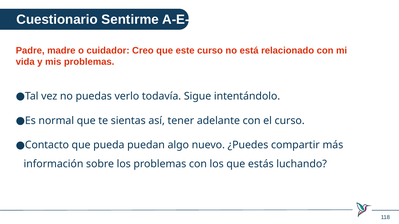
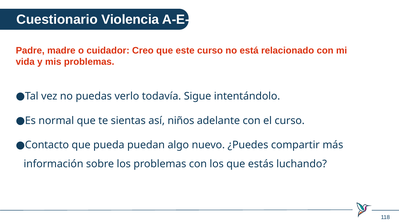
Sentirme: Sentirme -> Violencia
tener: tener -> niños
